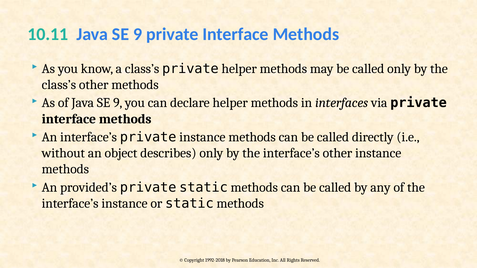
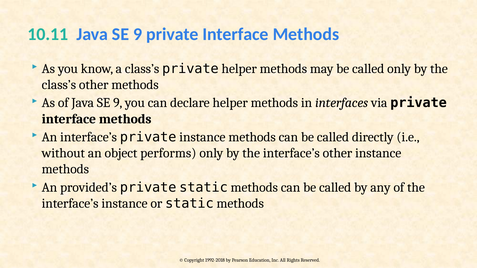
describes: describes -> performs
